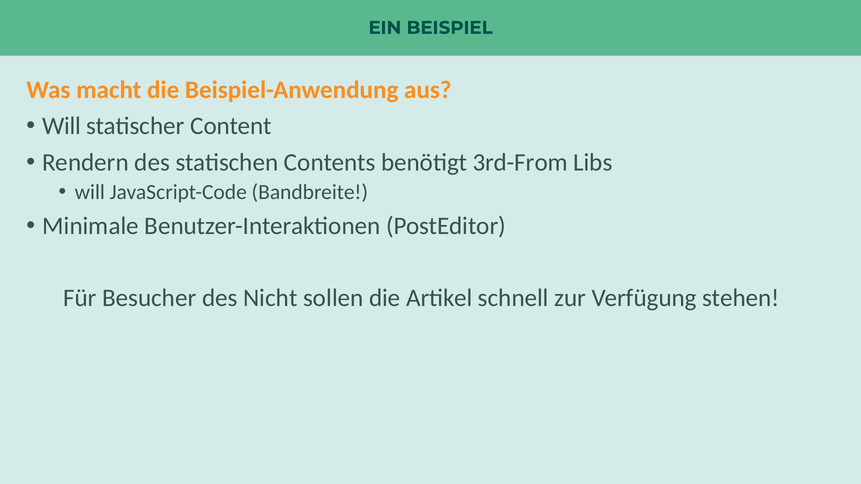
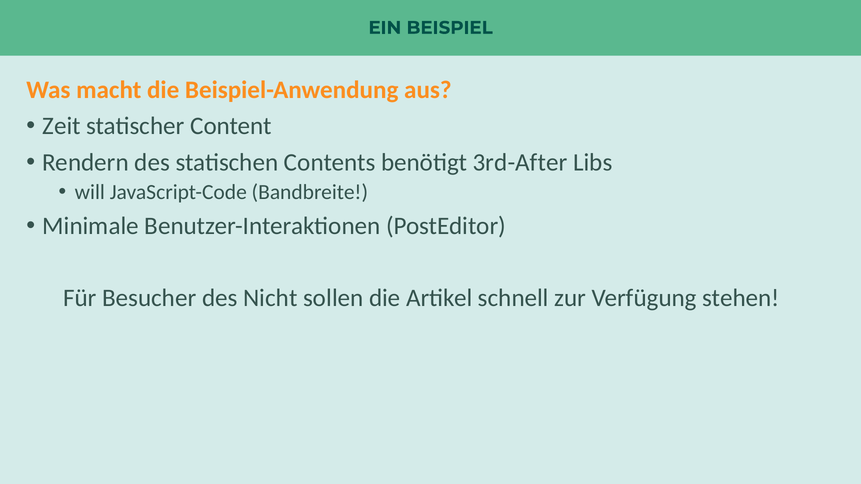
Will at (62, 126): Will -> Zeit
3rd-From: 3rd-From -> 3rd-After
